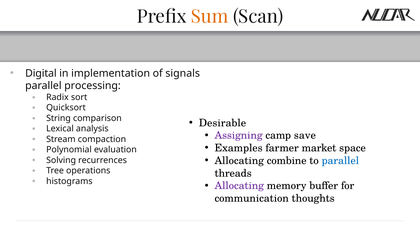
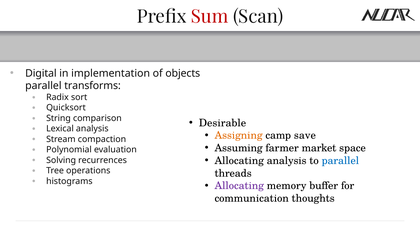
Sum colour: orange -> red
signals: signals -> objects
processing: processing -> transforms
Assigning colour: purple -> orange
Examples: Examples -> Assuming
Allocating combine: combine -> analysis
